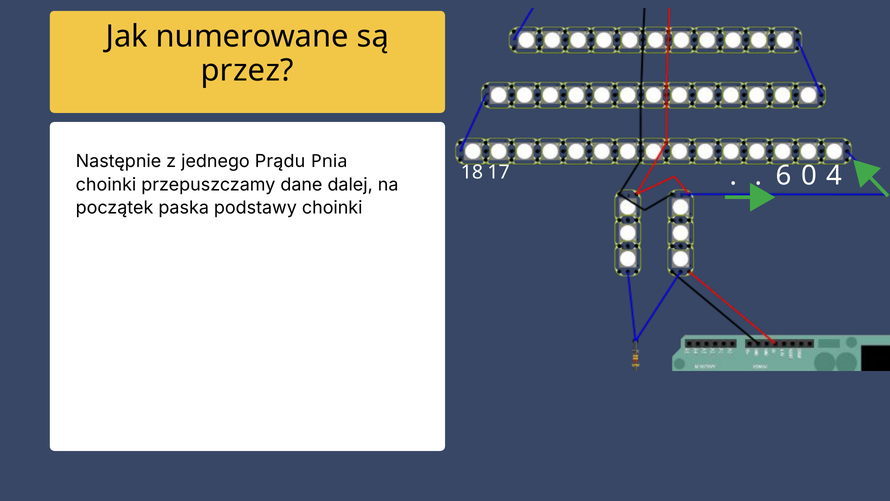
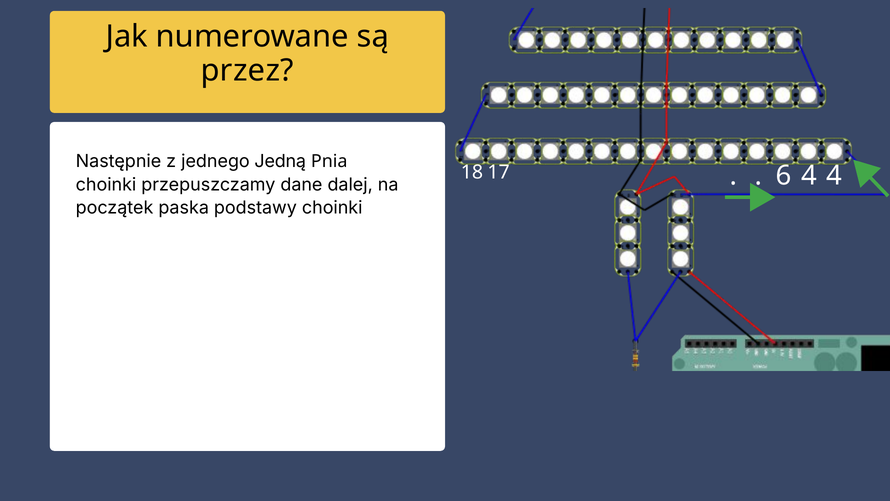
Prądu: Prądu -> Jedną
6 0: 0 -> 4
